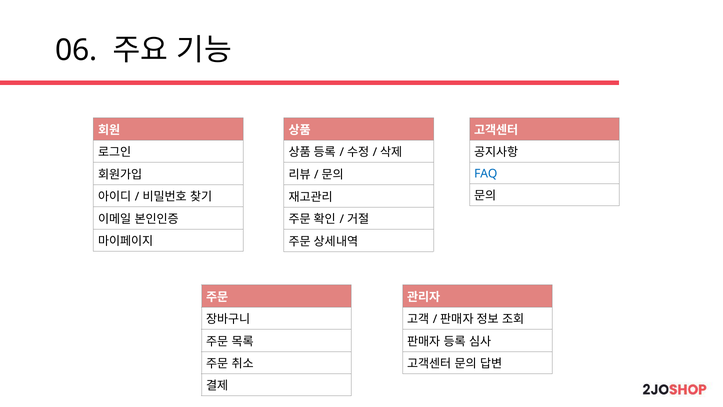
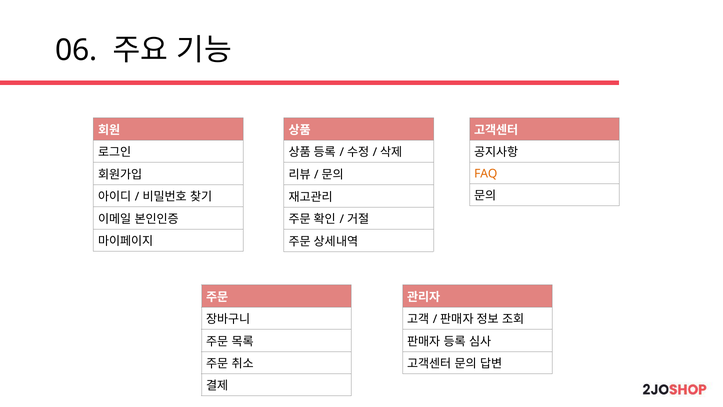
FAQ colour: blue -> orange
